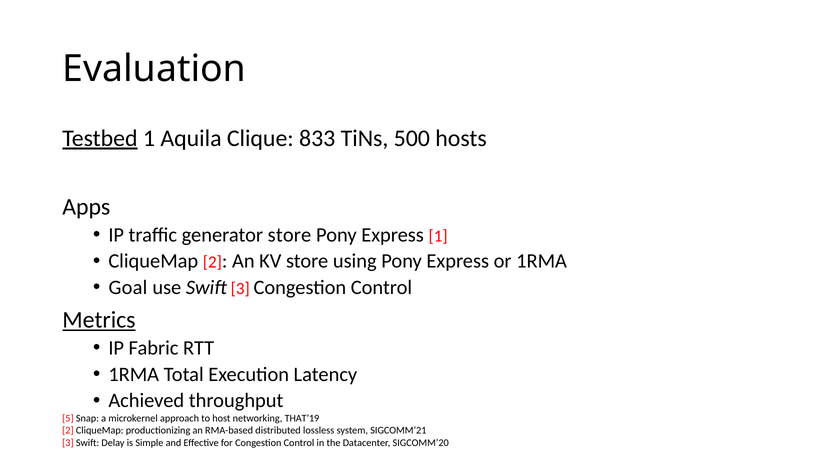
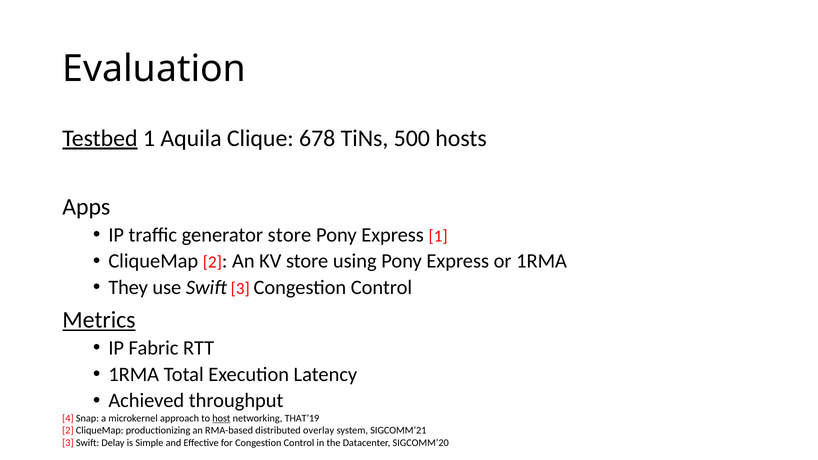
833: 833 -> 678
Goal: Goal -> They
5: 5 -> 4
host underline: none -> present
lossless: lossless -> overlay
